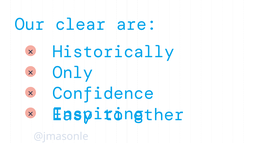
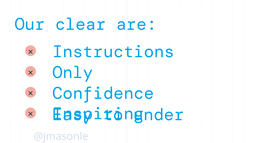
Historically: Historically -> Instructions
other: other -> under
